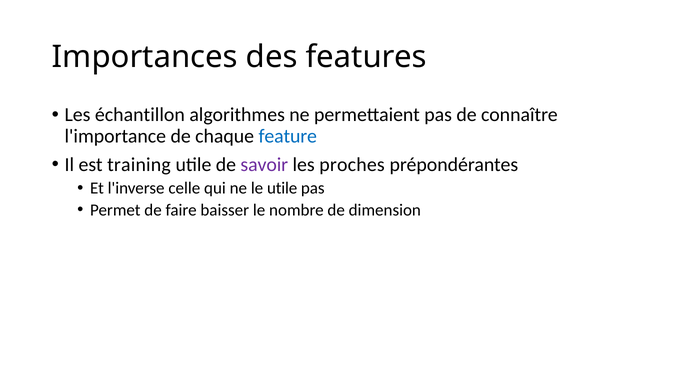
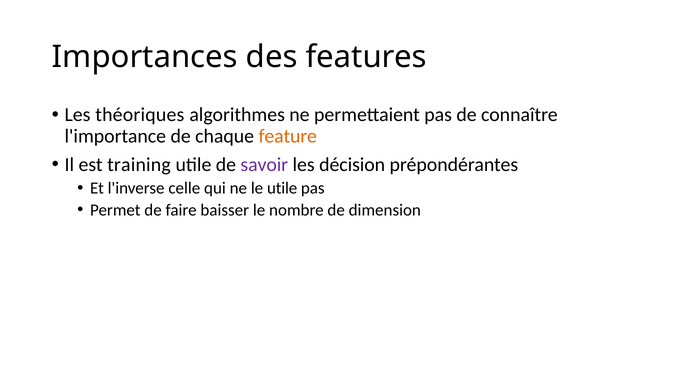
échantillon: échantillon -> théoriques
feature colour: blue -> orange
proches: proches -> décision
